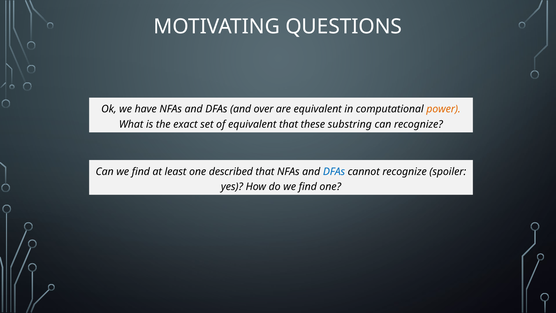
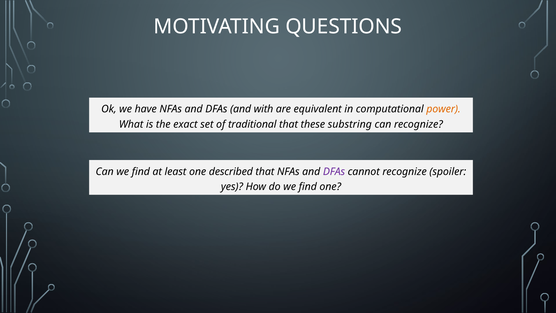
over: over -> with
of equivalent: equivalent -> traditional
DFAs at (334, 171) colour: blue -> purple
